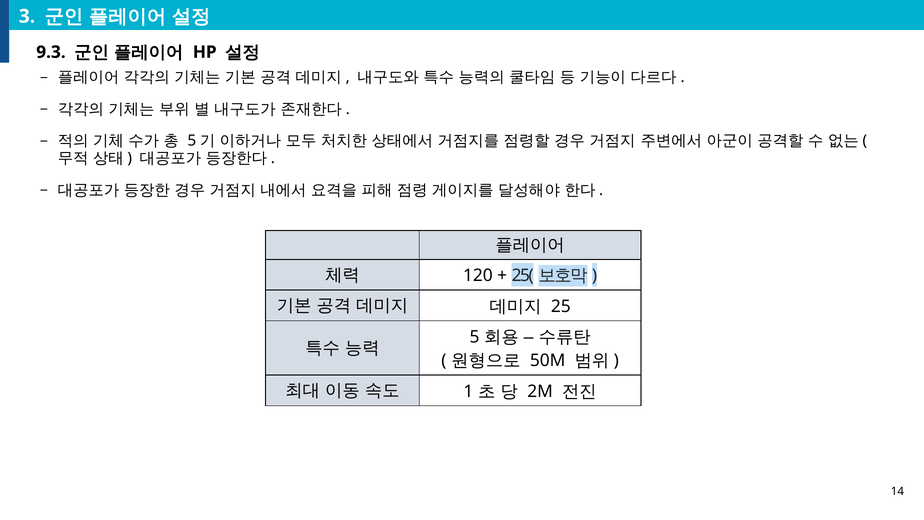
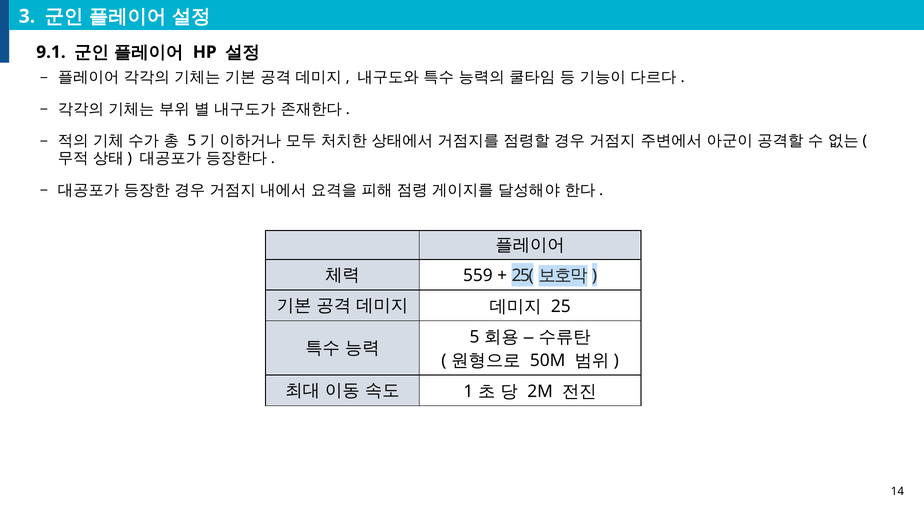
9.3: 9.3 -> 9.1
120: 120 -> 559
